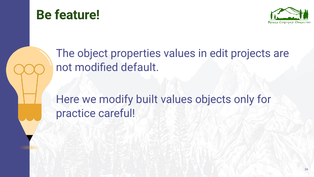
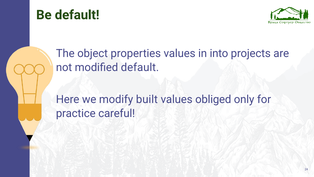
Be feature: feature -> default
edit: edit -> into
objects: objects -> obliged
